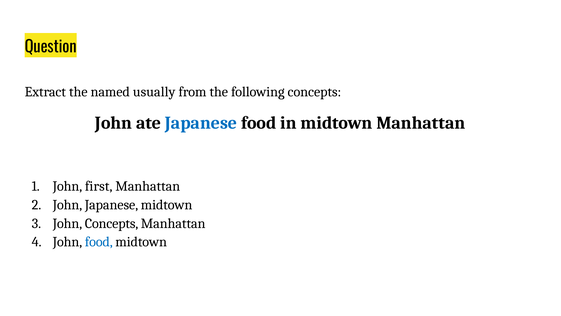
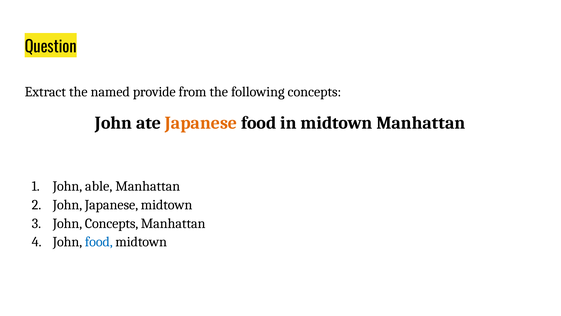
usually: usually -> provide
Japanese at (201, 123) colour: blue -> orange
first: first -> able
